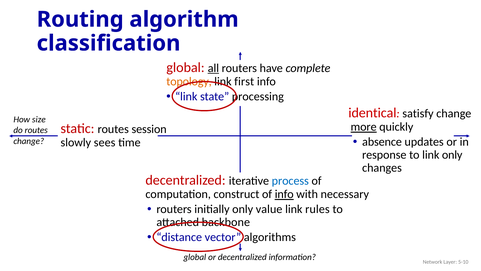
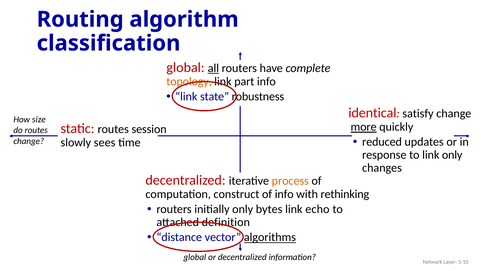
first: first -> part
processing: processing -> robustness
absence: absence -> reduced
process colour: blue -> orange
info at (284, 194) underline: present -> none
necessary: necessary -> rethinking
value: value -> bytes
rules: rules -> echo
backbone: backbone -> definition
algorithms underline: none -> present
